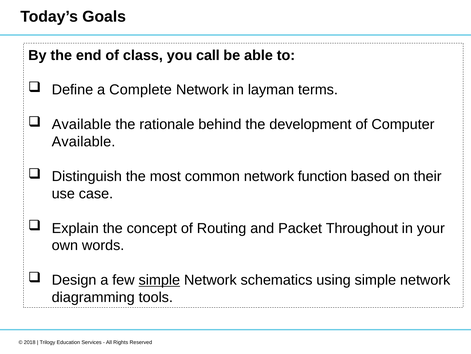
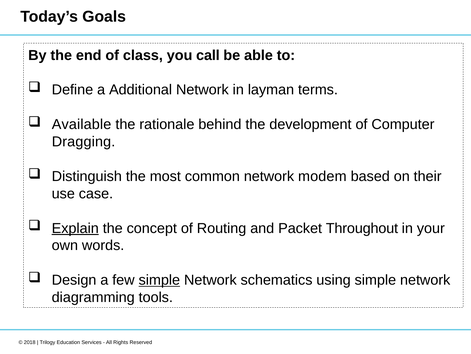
Complete: Complete -> Additional
Available at (84, 141): Available -> Dragging
function: function -> modem
Explain underline: none -> present
